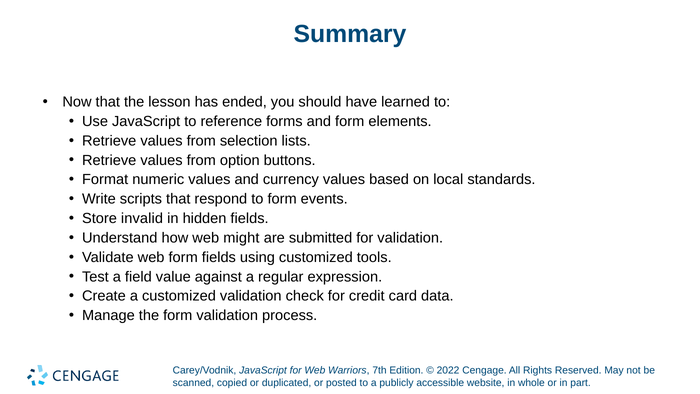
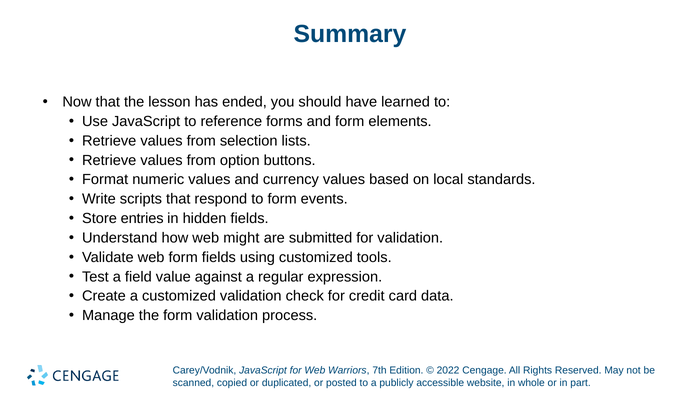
invalid: invalid -> entries
